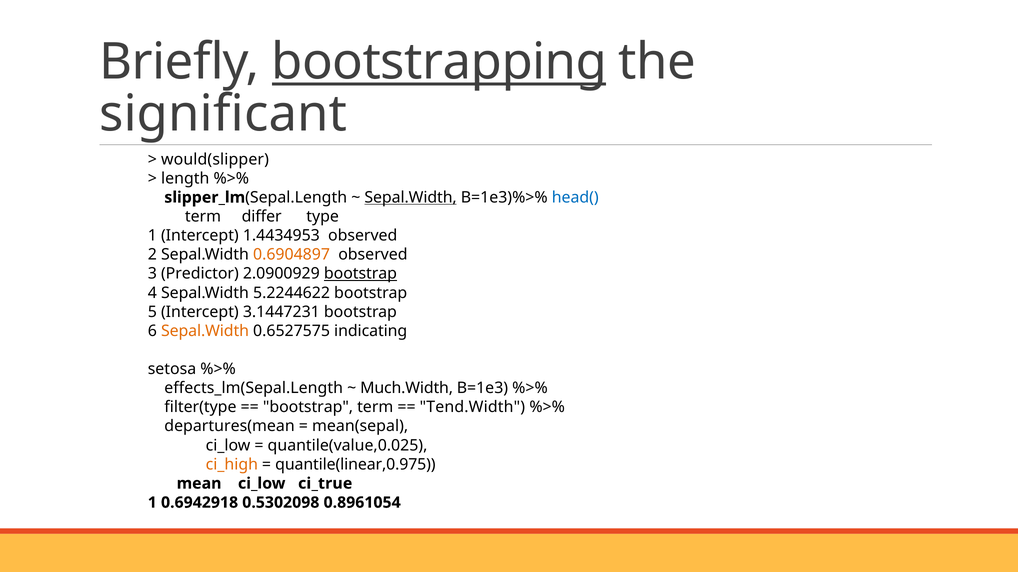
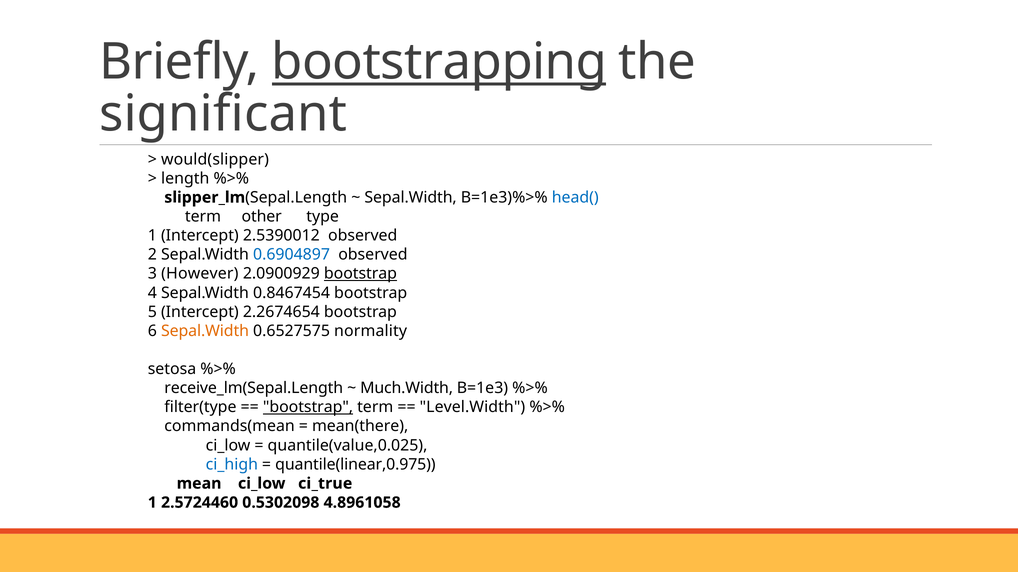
Sepal.Width at (411, 198) underline: present -> none
differ: differ -> other
1.4434953: 1.4434953 -> 2.5390012
0.6904897 colour: orange -> blue
Predictor: Predictor -> However
5.2244622: 5.2244622 -> 0.8467454
3.1447231: 3.1447231 -> 2.2674654
indicating: indicating -> normality
effects_lm(Sepal.Length: effects_lm(Sepal.Length -> receive_lm(Sepal.Length
bootstrap at (308, 408) underline: none -> present
Tend.Width: Tend.Width -> Level.Width
departures(mean: departures(mean -> commands(mean
mean(sepal: mean(sepal -> mean(there
ci_high colour: orange -> blue
0.6942918: 0.6942918 -> 2.5724460
0.8961054: 0.8961054 -> 4.8961058
